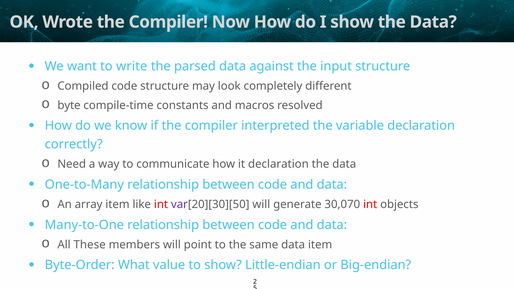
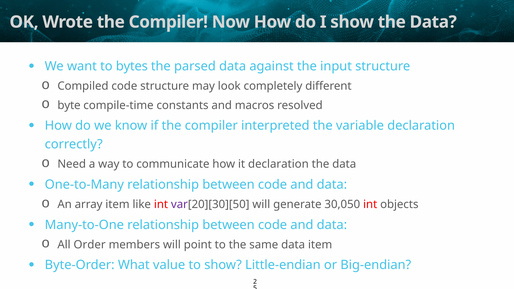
write: write -> bytes
30,070: 30,070 -> 30,050
These: These -> Order
